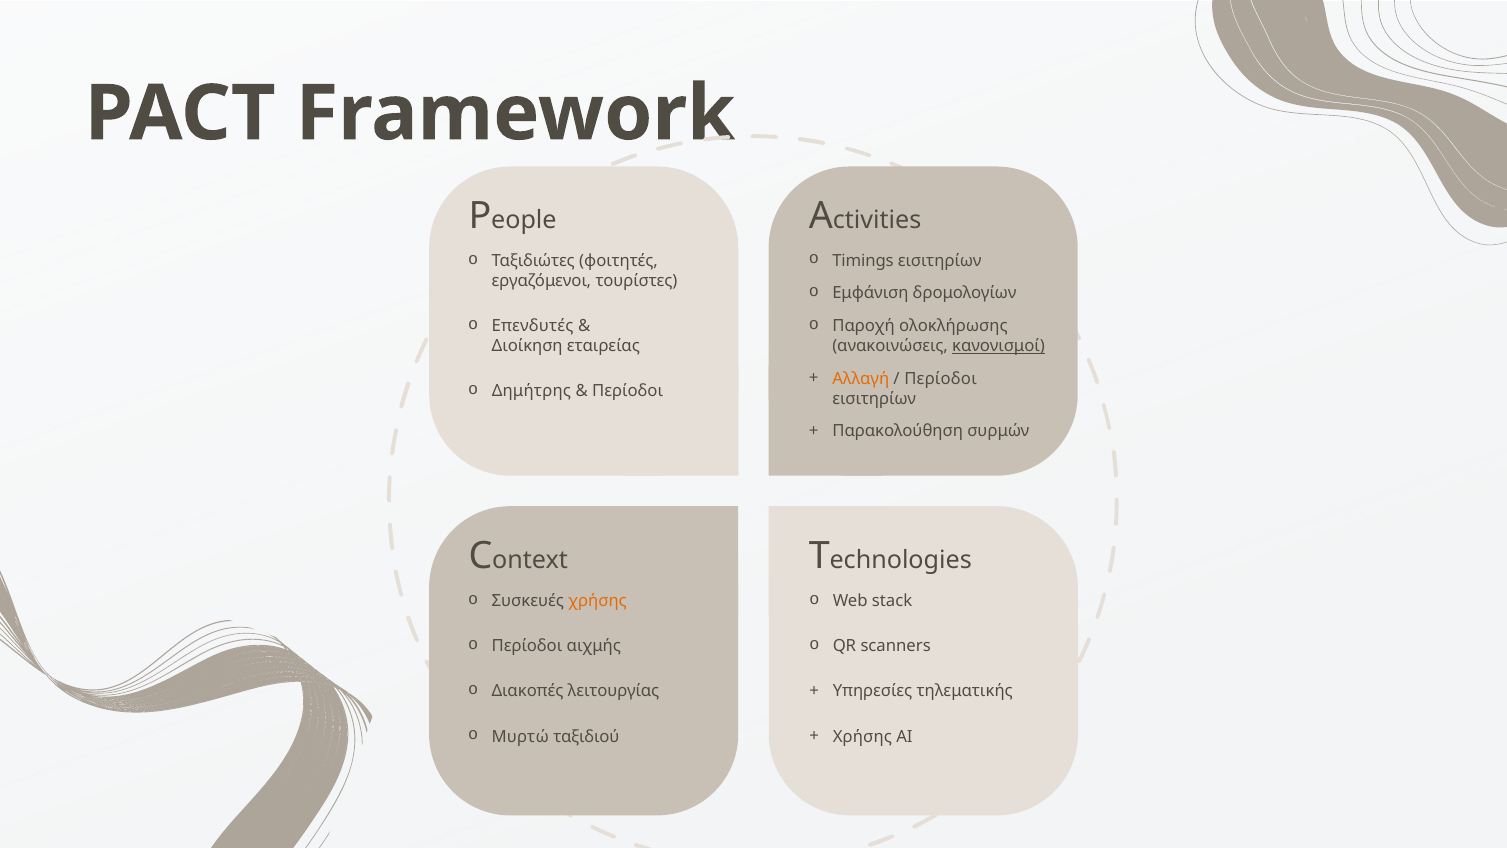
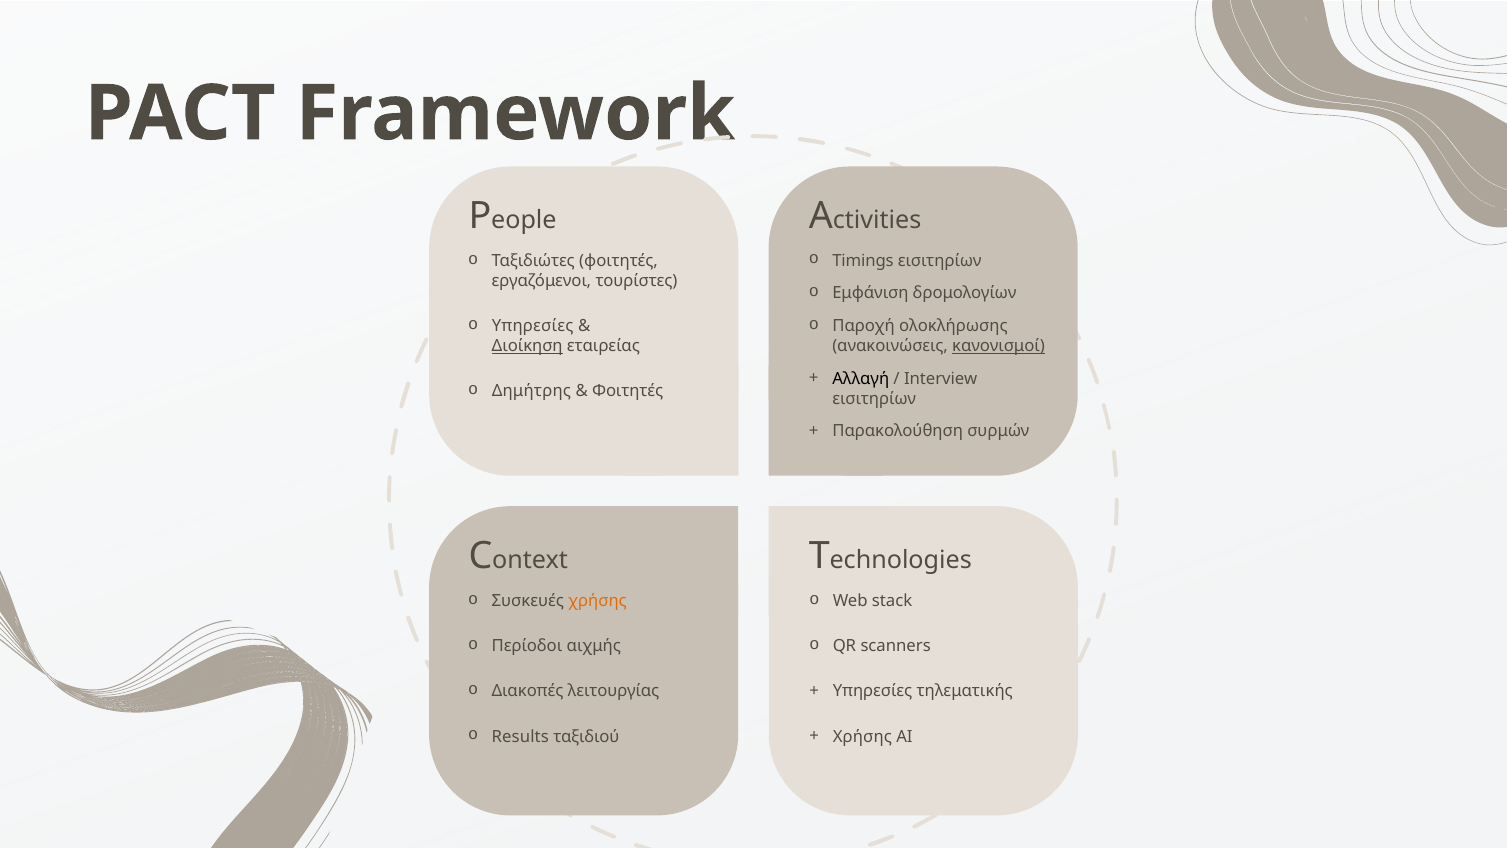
Επενδυτές at (533, 326): Επενδυτές -> Υπηρεσίες
Διοίκηση underline: none -> present
Αλλαγή colour: orange -> black
Περίοδοι at (941, 379): Περίοδοι -> Interview
Περίοδοι at (628, 391): Περίοδοι -> Φοιτητές
Μυρτώ: Μυρτώ -> Results
